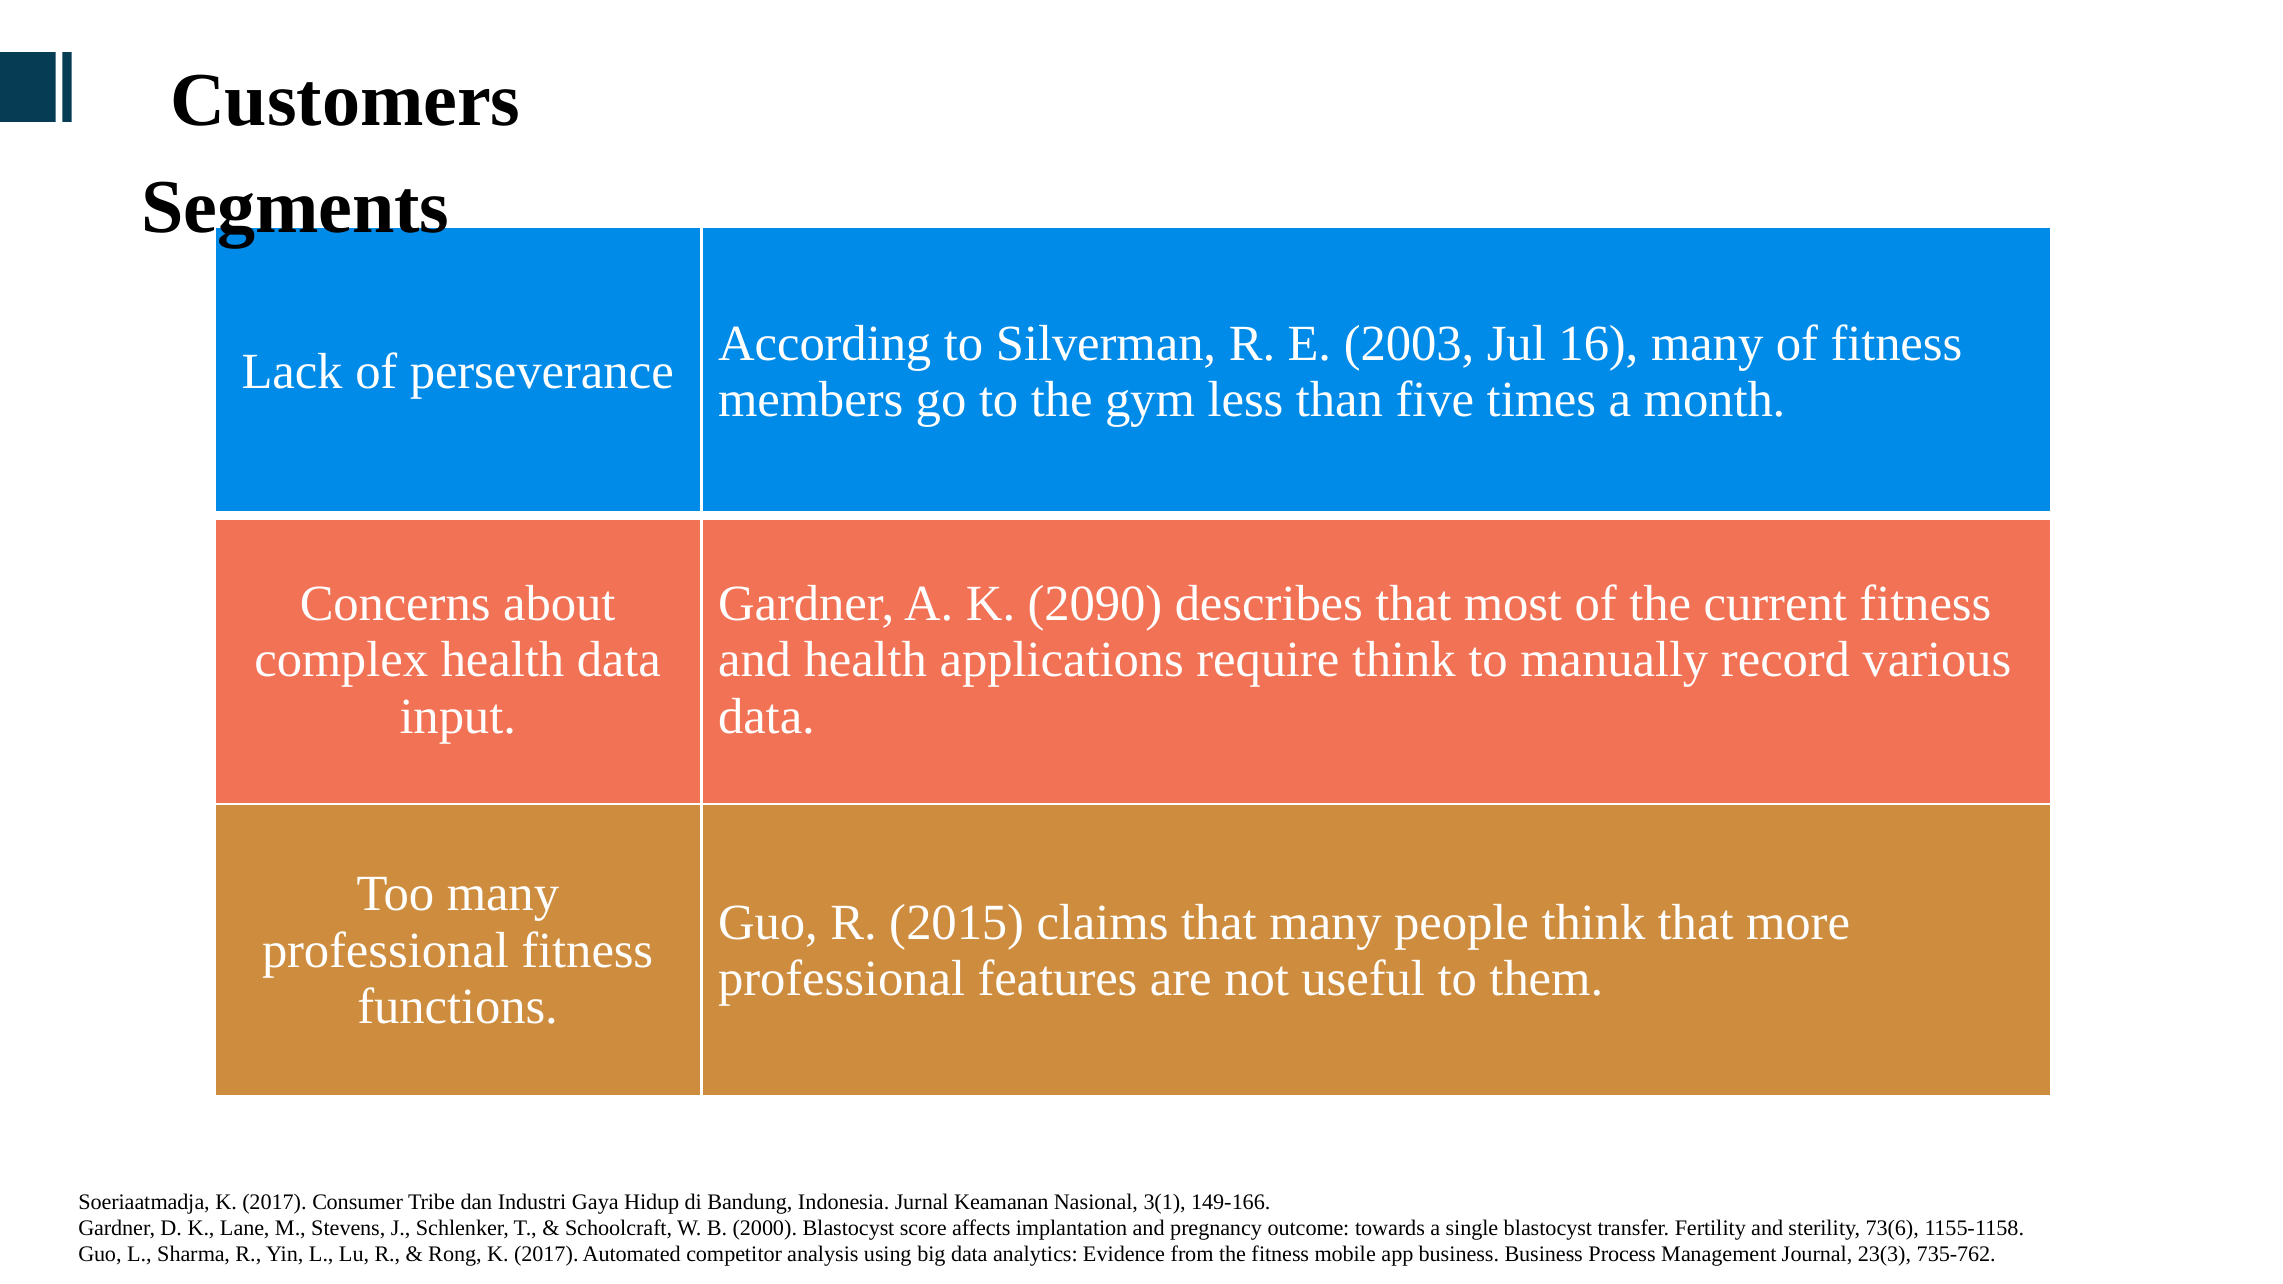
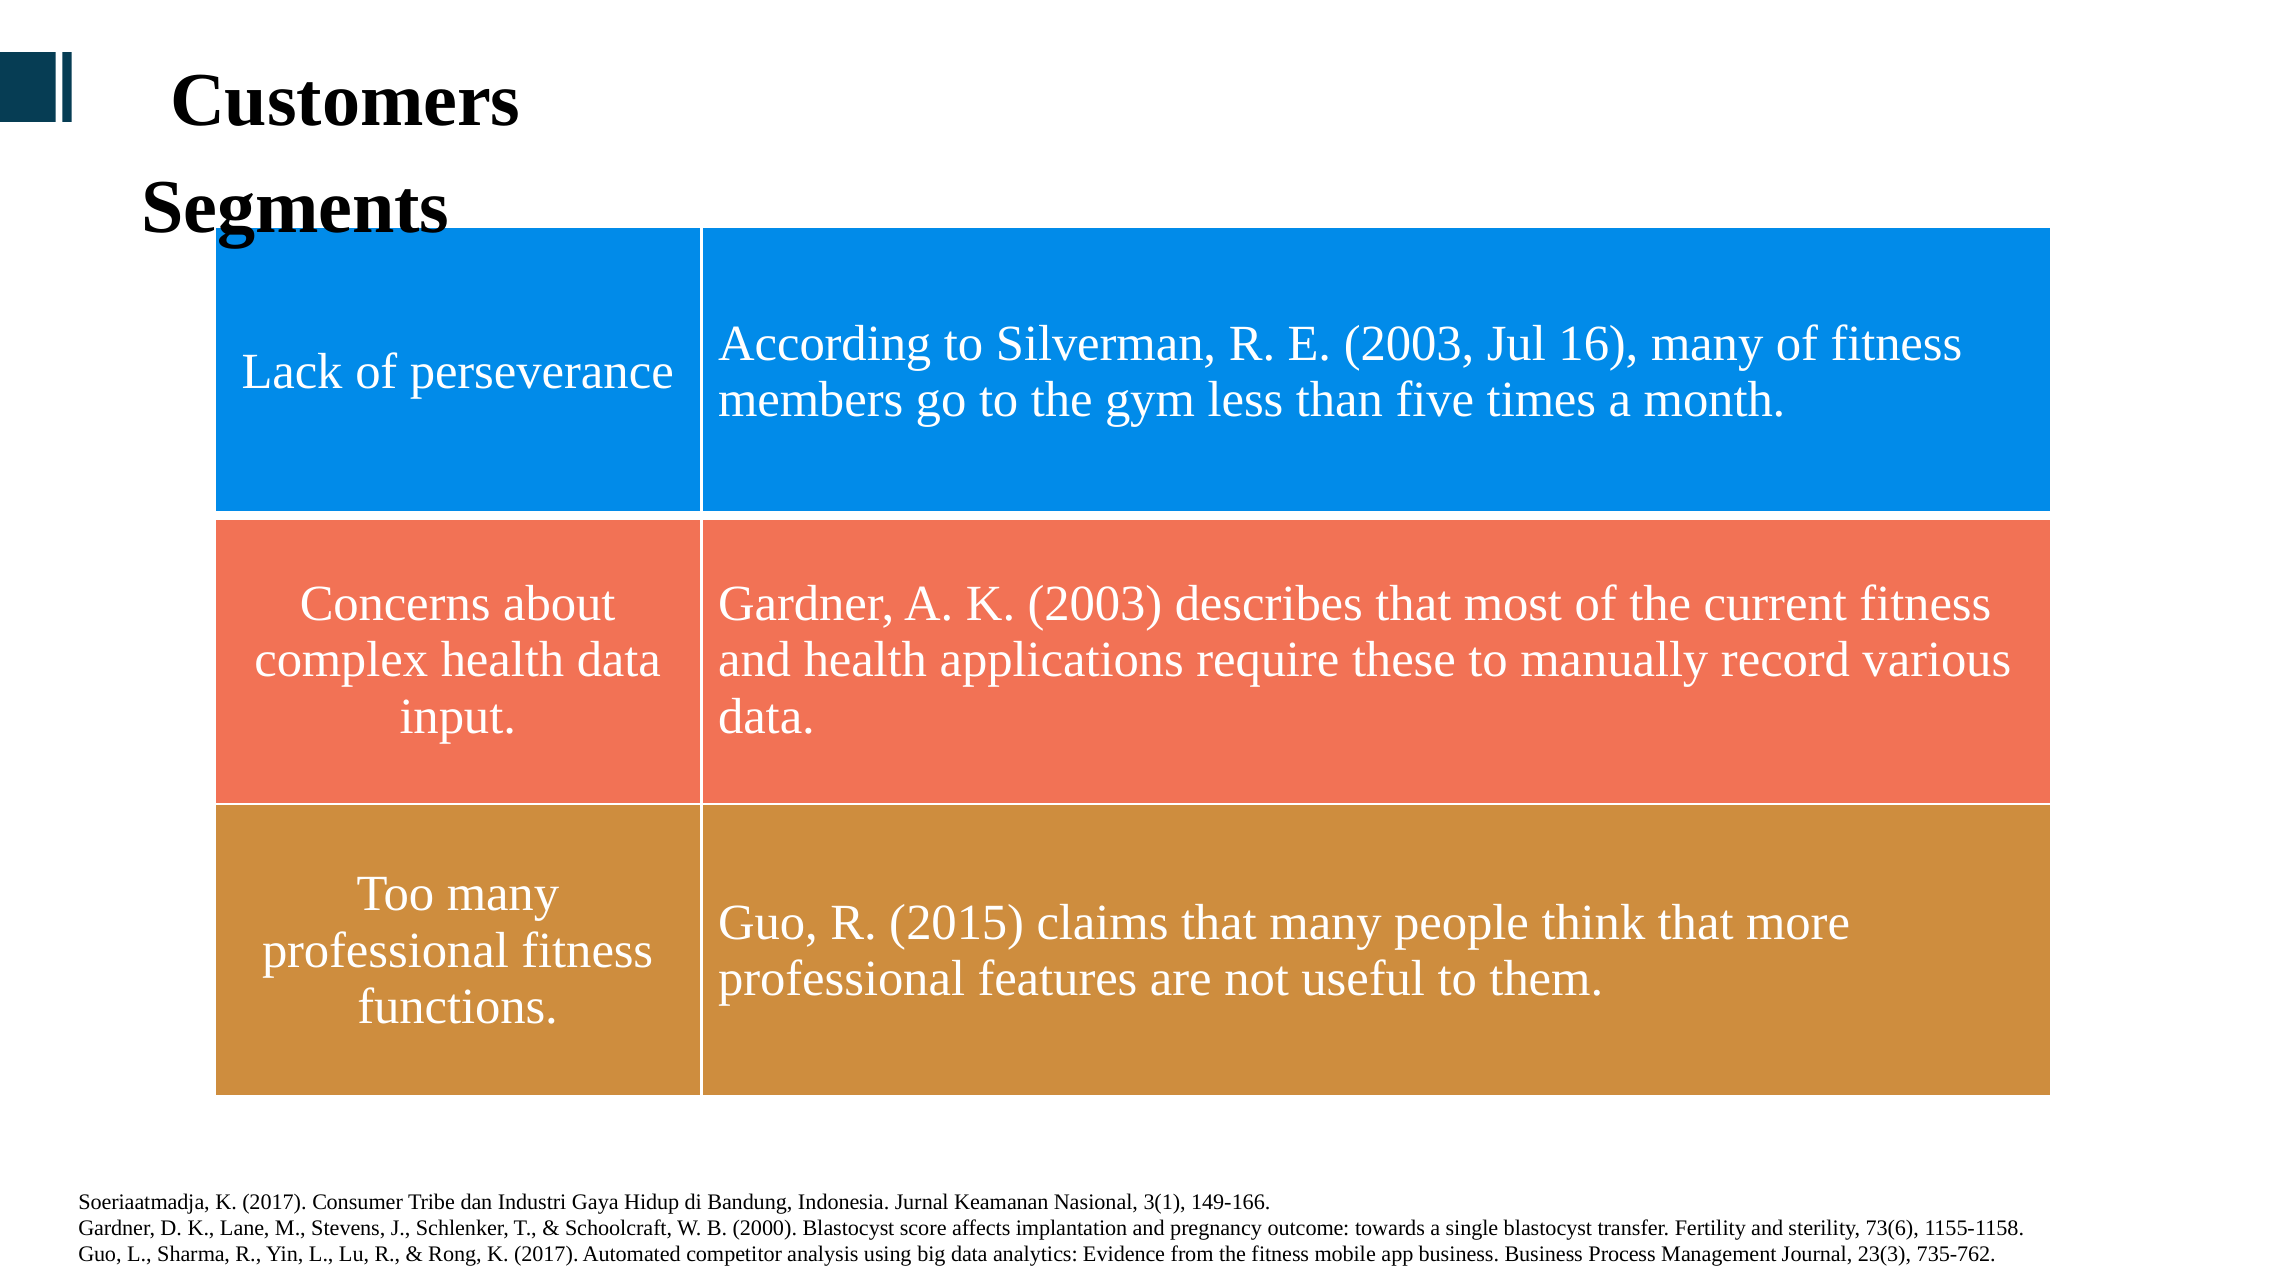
K 2090: 2090 -> 2003
require think: think -> these
